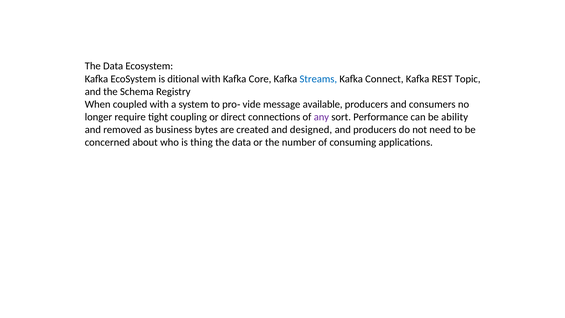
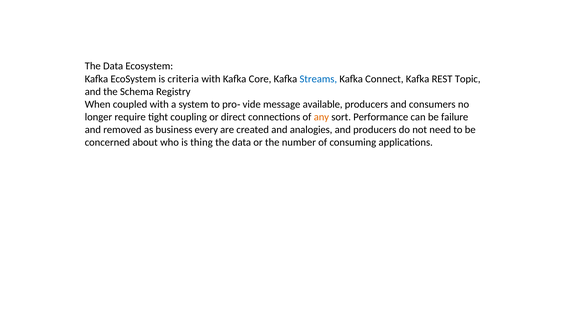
ditional: ditional -> criteria
any colour: purple -> orange
ability: ability -> failure
bytes: bytes -> every
designed: designed -> analogies
